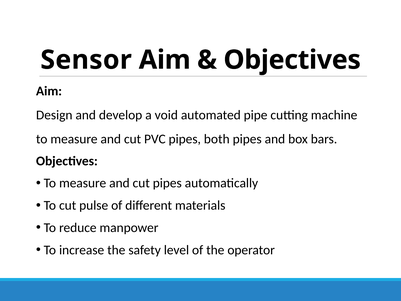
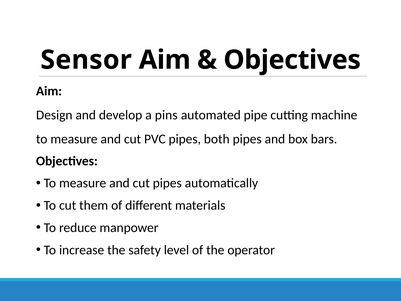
void: void -> pins
pulse: pulse -> them
